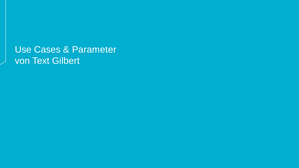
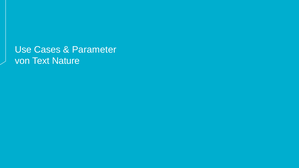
Gilbert: Gilbert -> Nature
